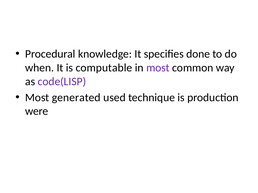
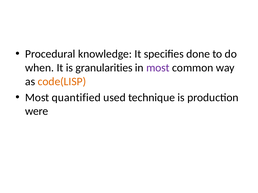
computable: computable -> granularities
code(LISP colour: purple -> orange
generated: generated -> quantified
